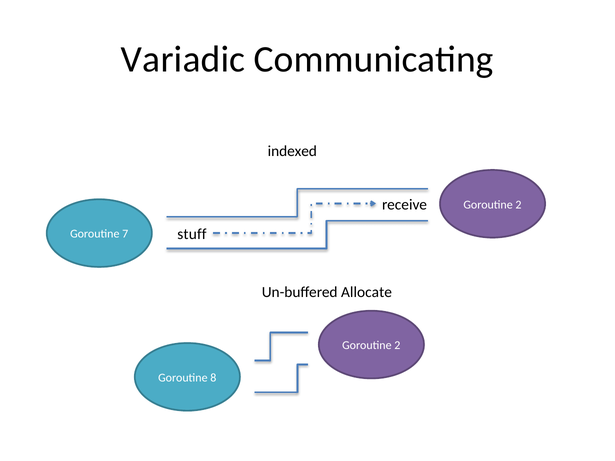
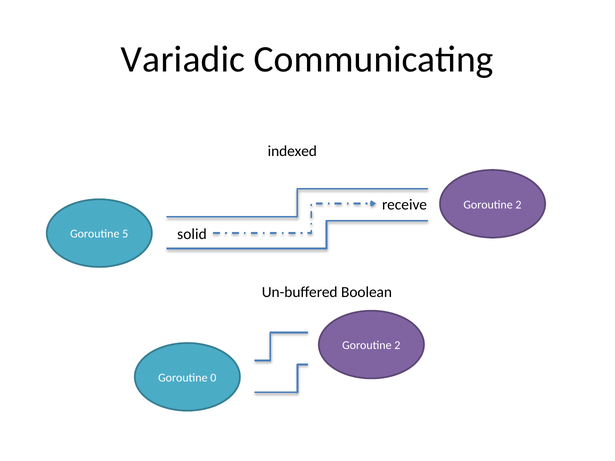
stuff: stuff -> solid
7: 7 -> 5
Allocate: Allocate -> Boolean
8: 8 -> 0
